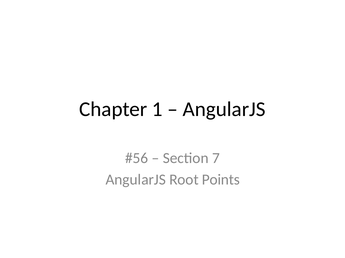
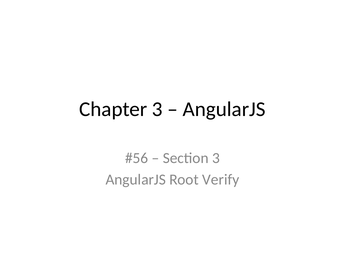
Chapter 1: 1 -> 3
Section 7: 7 -> 3
Points: Points -> Verify
